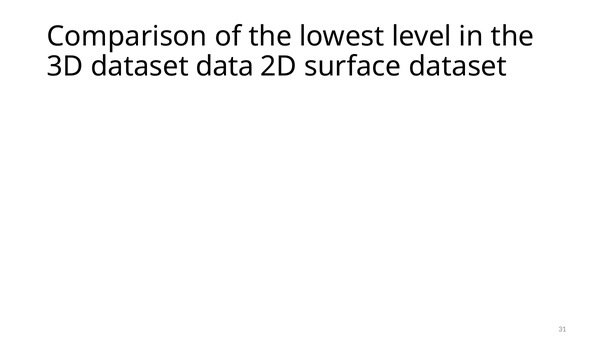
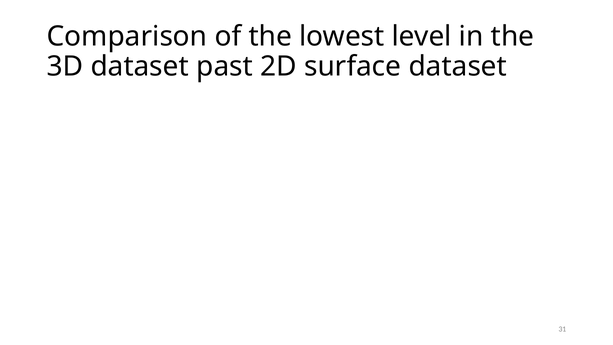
data: data -> past
